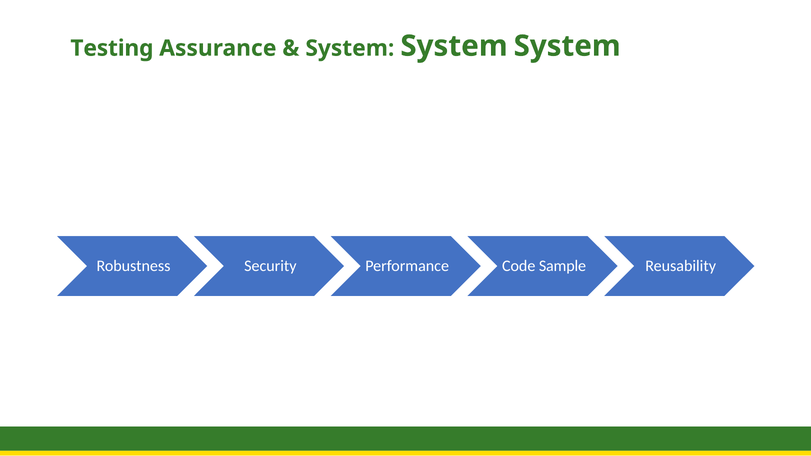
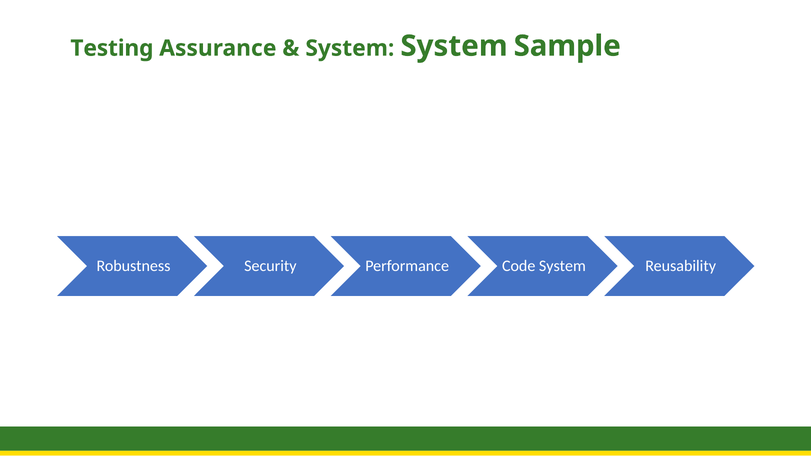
System at (567, 46): System -> Sample
Sample at (562, 266): Sample -> System
